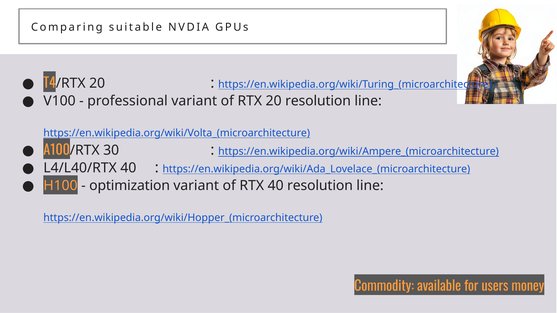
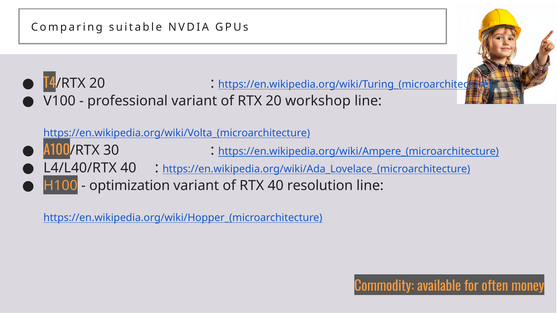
20 resolution: resolution -> workshop
users: users -> often
